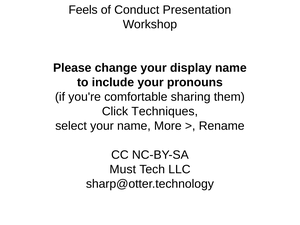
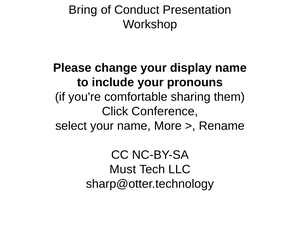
Feels: Feels -> Bring
Techniques: Techniques -> Conference
